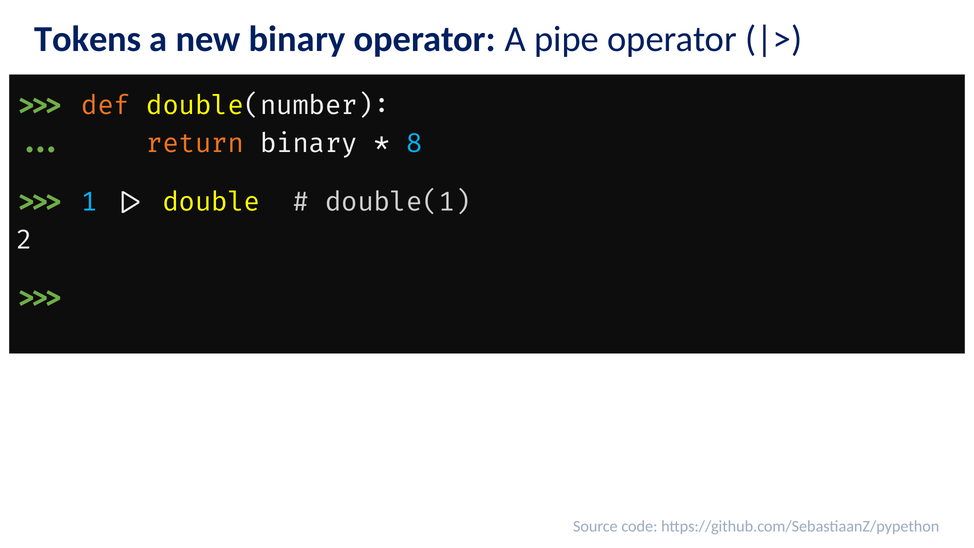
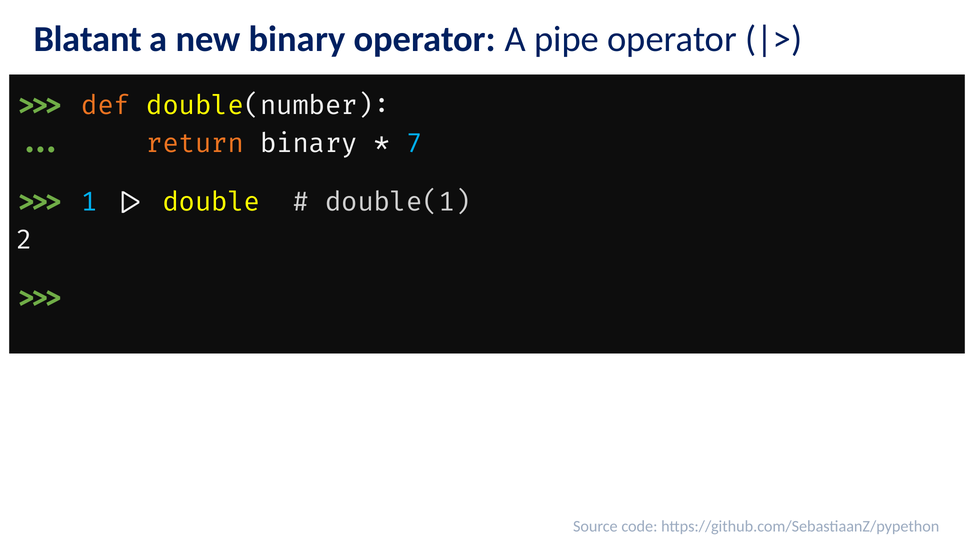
Tokens: Tokens -> Blatant
8: 8 -> 7
